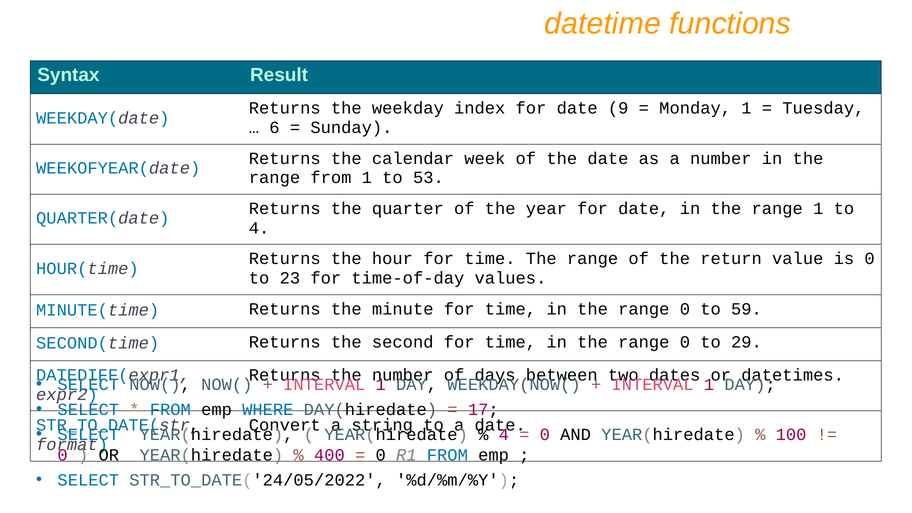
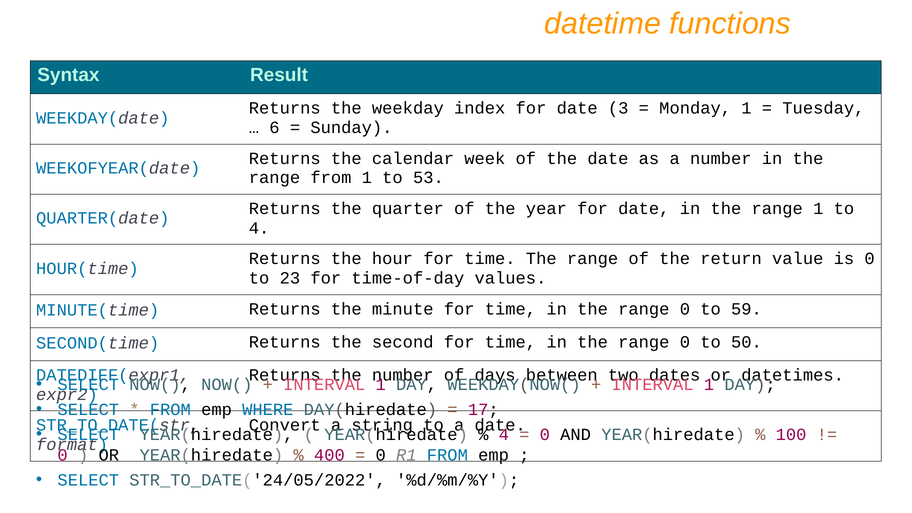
9: 9 -> 3
29: 29 -> 50
